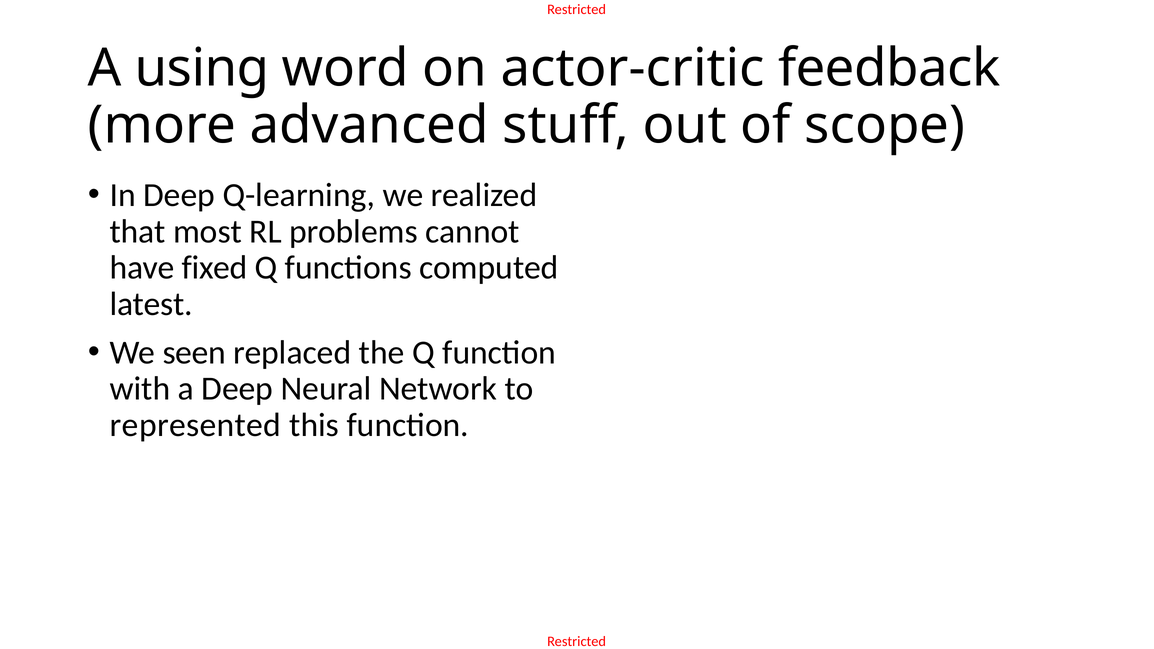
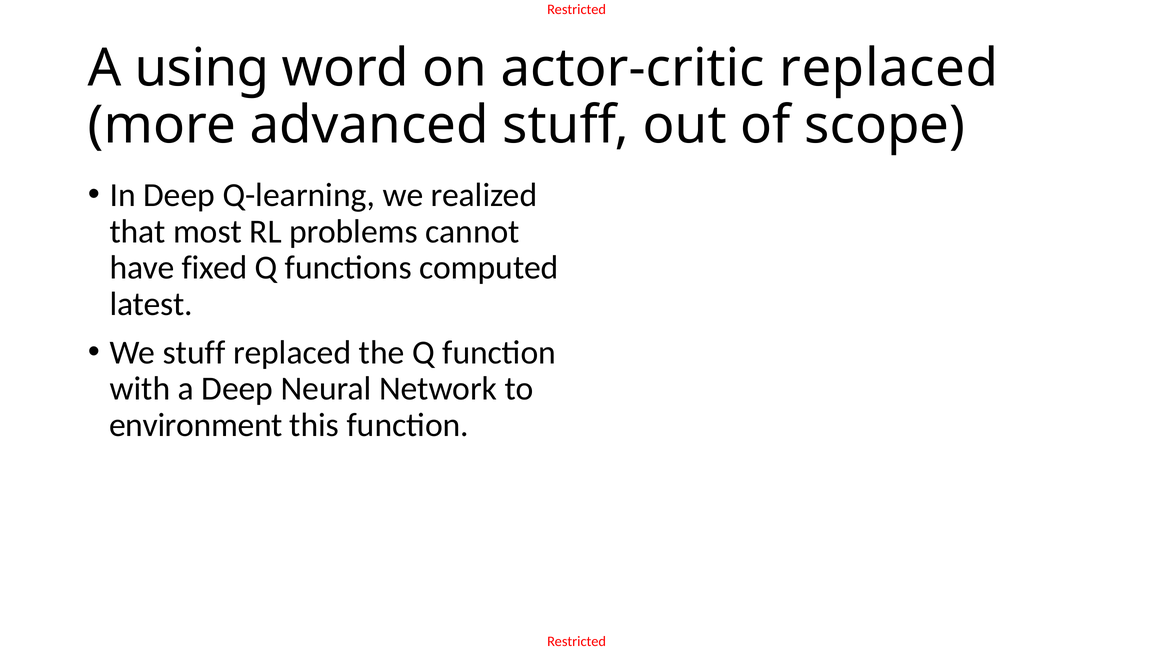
actor-critic feedback: feedback -> replaced
We seen: seen -> stuff
represented: represented -> environment
